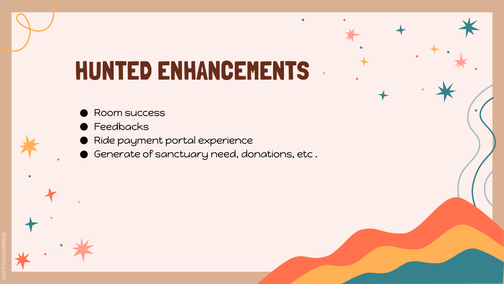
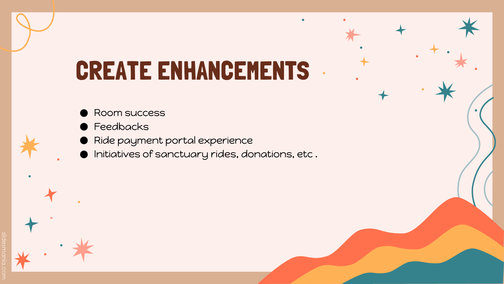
HUNTED: HUNTED -> CREATE
Generate: Generate -> Initiatives
need: need -> rides
